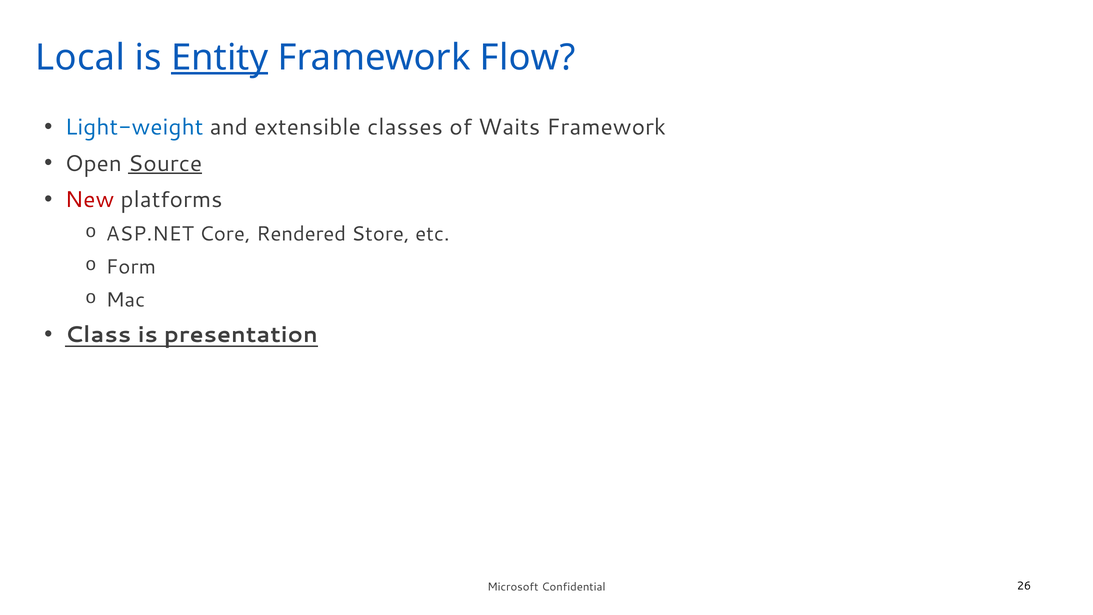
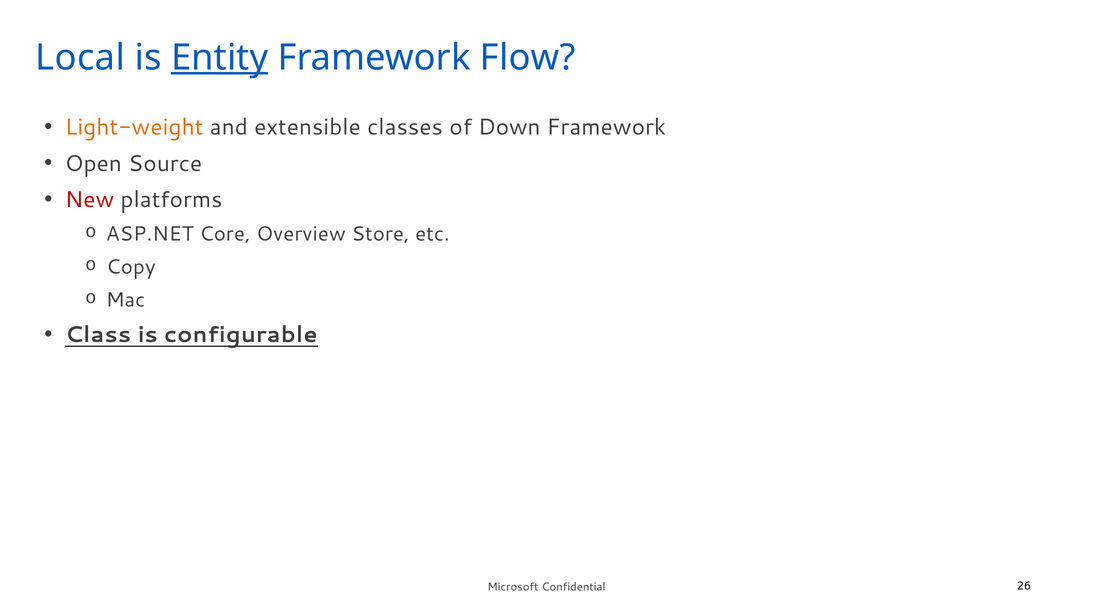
Light-weight colour: blue -> orange
Waits: Waits -> Down
Source underline: present -> none
Rendered: Rendered -> Overview
Form: Form -> Copy
presentation: presentation -> configurable
